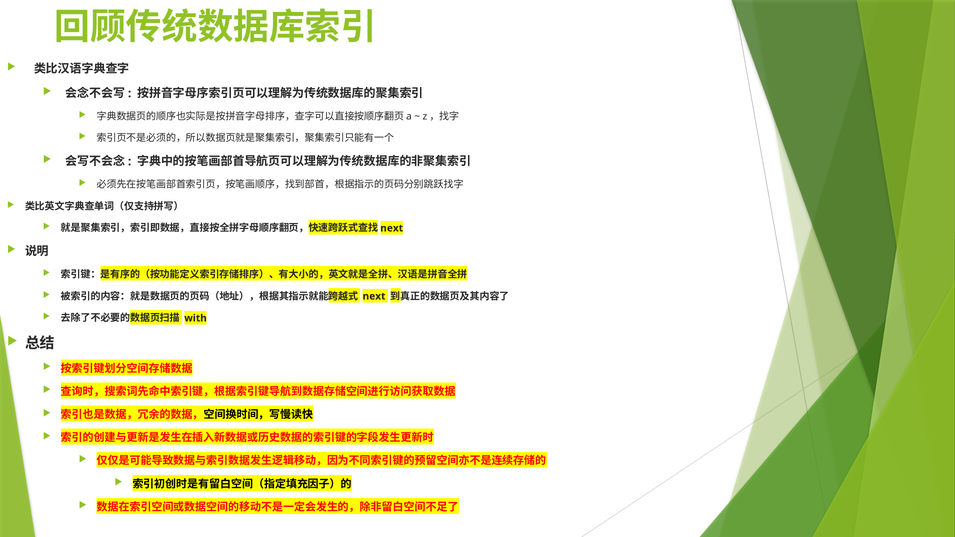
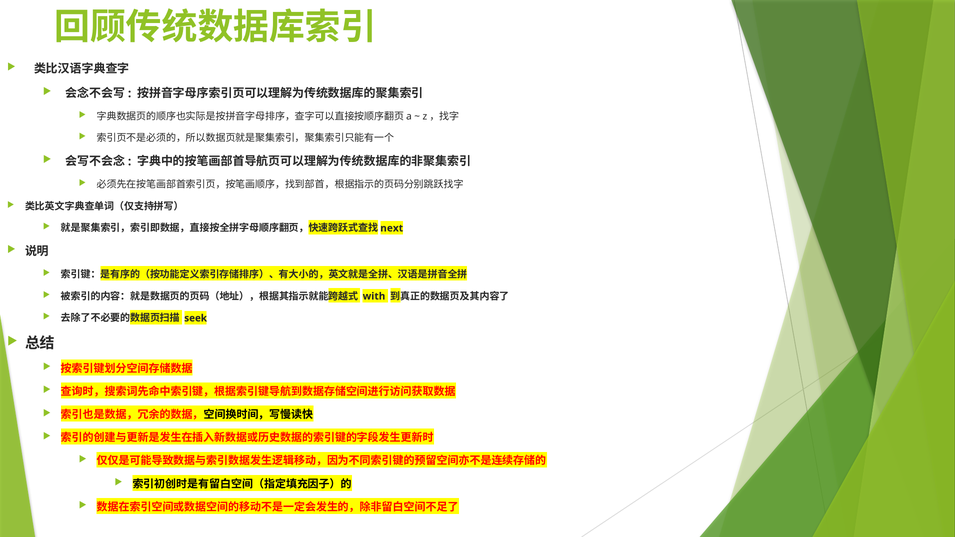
next at (374, 296): next -> with
with: with -> seek
